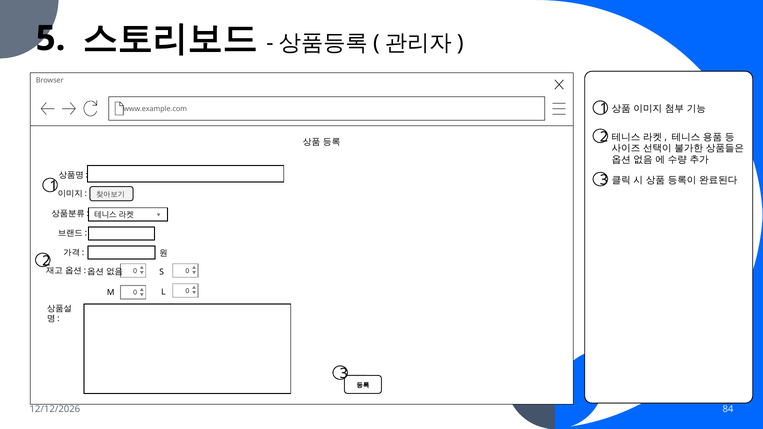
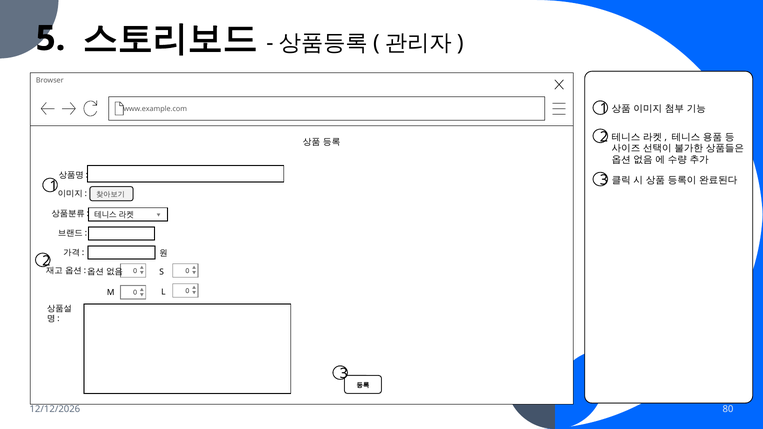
84: 84 -> 80
